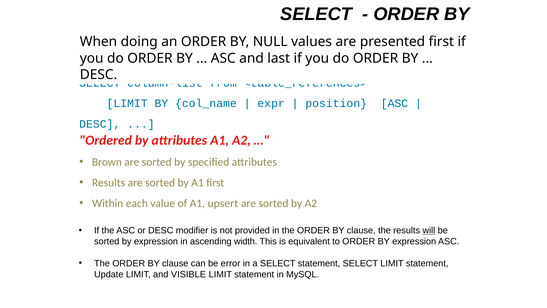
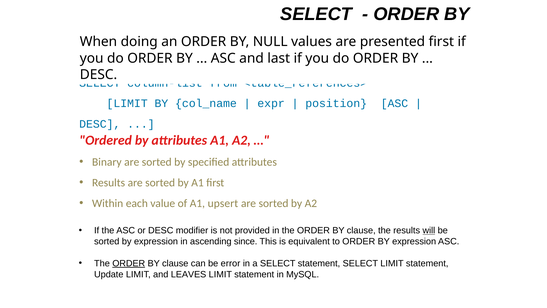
Brown: Brown -> Binary
width: width -> since
ORDER at (129, 263) underline: none -> present
VISIBLE: VISIBLE -> LEAVES
